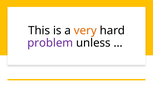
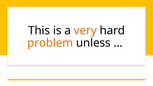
problem colour: purple -> orange
